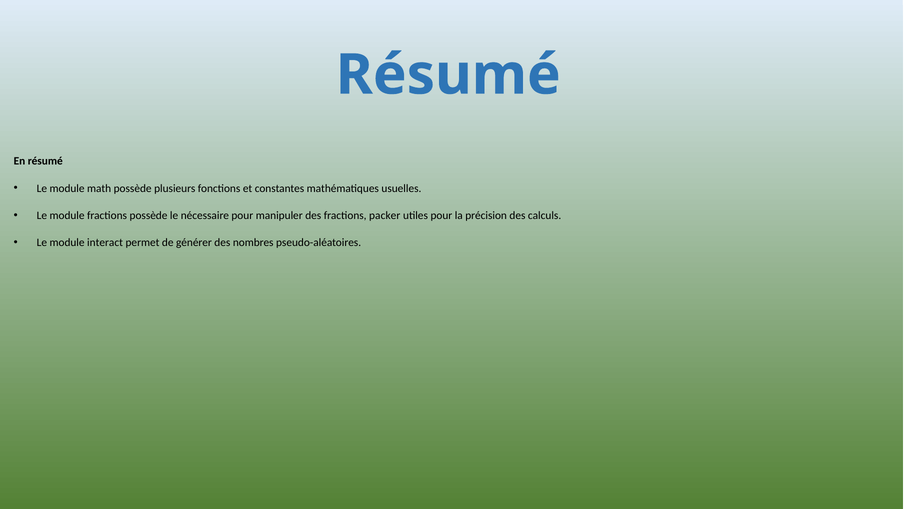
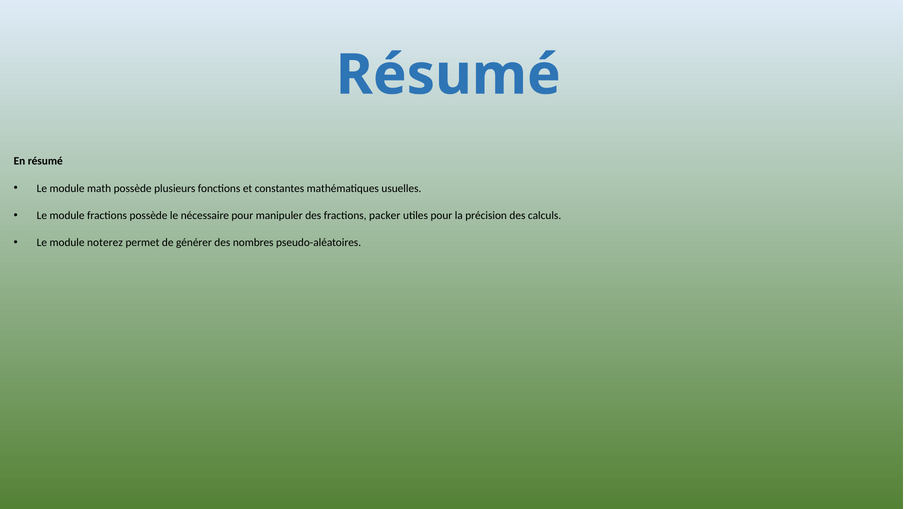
interact: interact -> noterez
